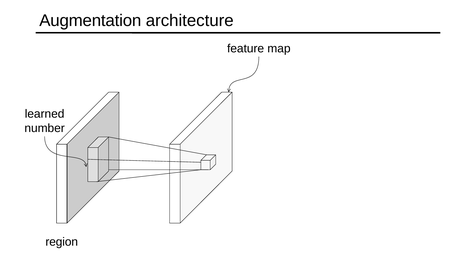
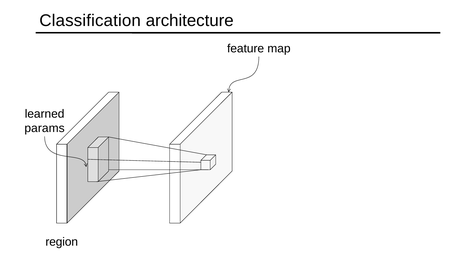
Augmentation: Augmentation -> Classification
number: number -> params
